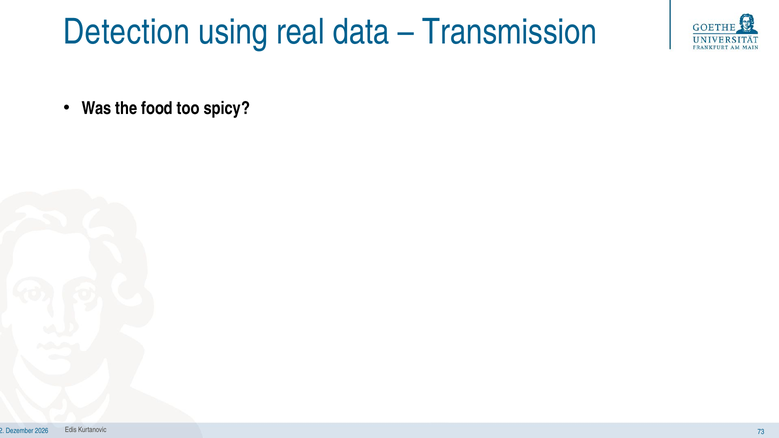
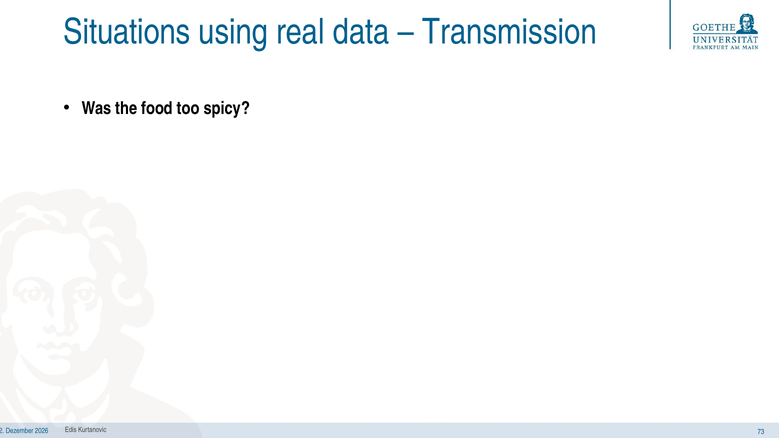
Detection: Detection -> Situations
